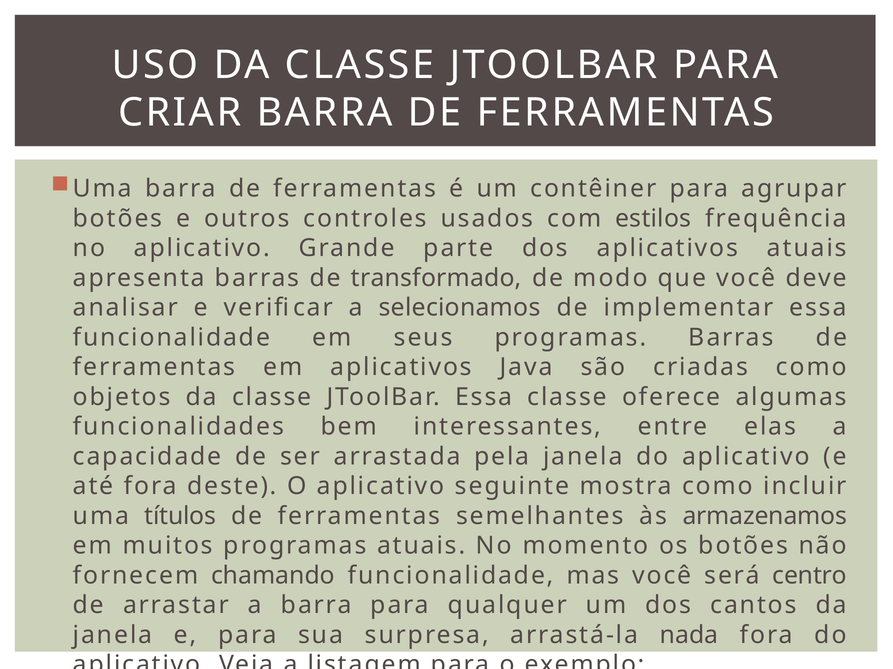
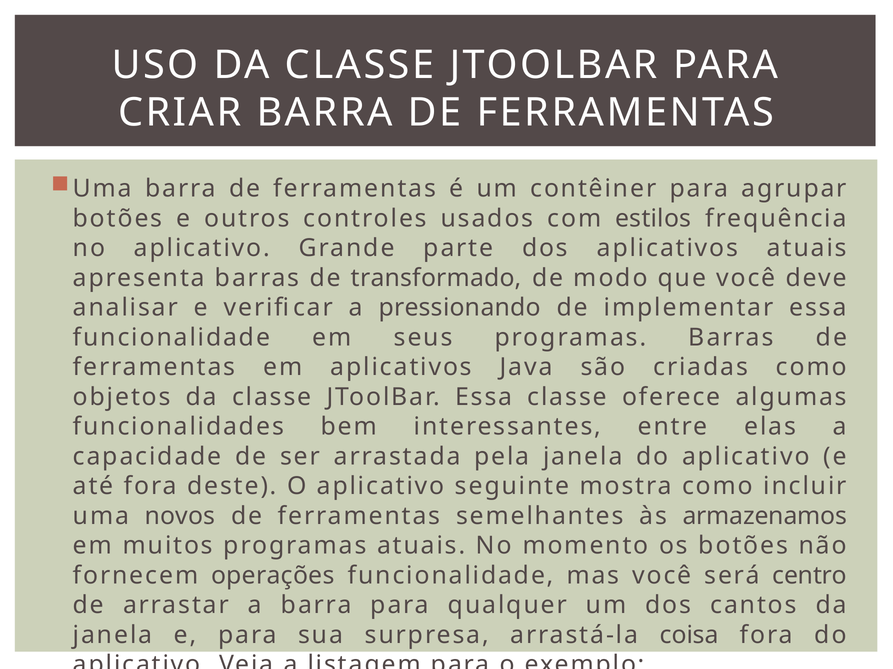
selecionamos: selecionamos -> pressionando
títulos: títulos -> novos
chamando: chamando -> operações
nada: nada -> coisa
